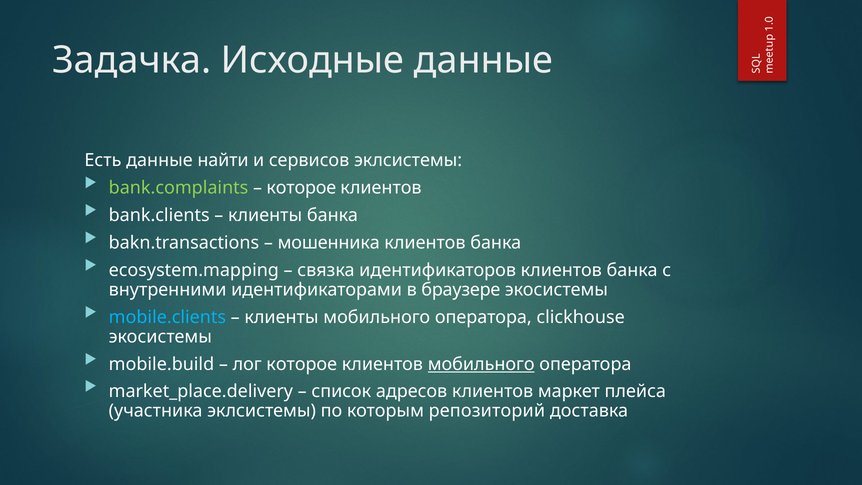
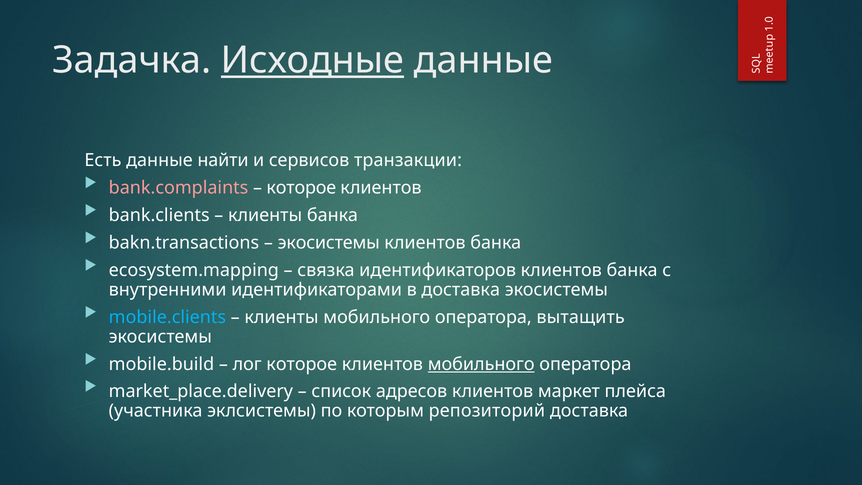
Исходные underline: none -> present
сервисов эклсистемы: эклсистемы -> транзакции
bank.complaints colour: light green -> pink
мошенника at (329, 243): мошенника -> экосистемы
в браузере: браузере -> доставка
clickhouse: clickhouse -> вытащить
